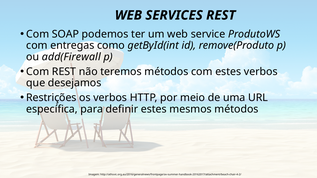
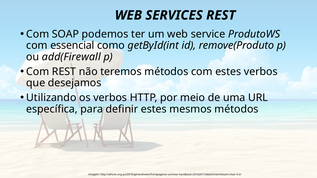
entregas: entregas -> essencial
Restrições: Restrições -> Utilizando
